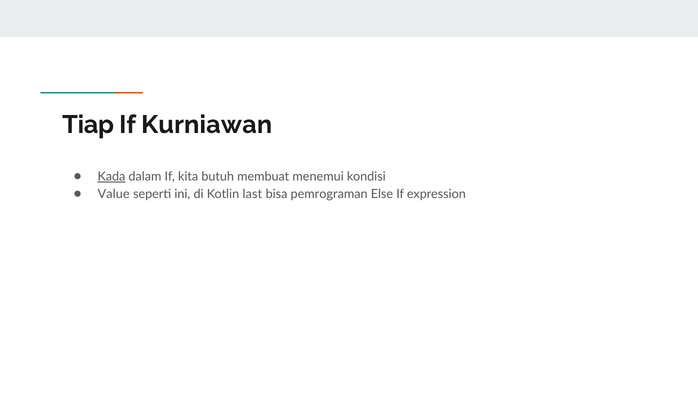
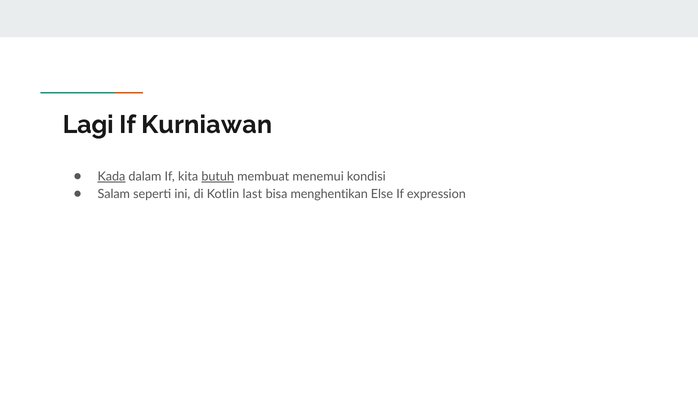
Tiap: Tiap -> Lagi
butuh underline: none -> present
Value: Value -> Salam
pemrograman: pemrograman -> menghentikan
